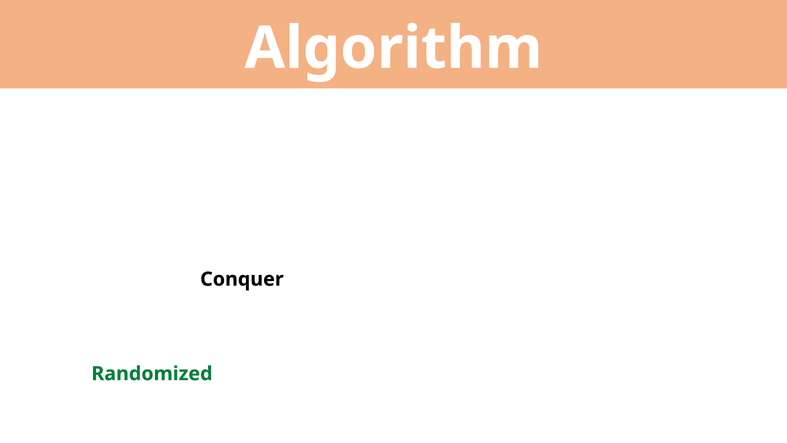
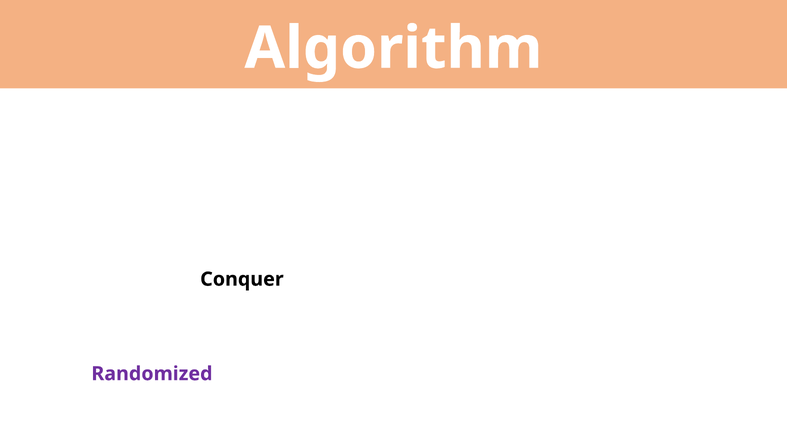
Randomized colour: green -> purple
